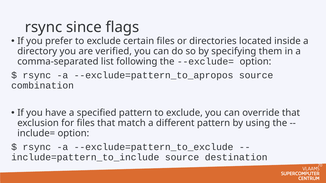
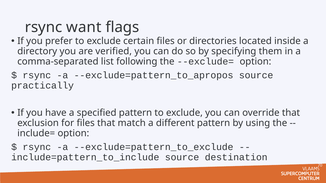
since: since -> want
combination: combination -> practically
